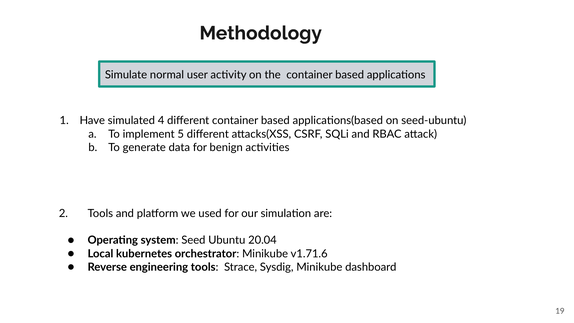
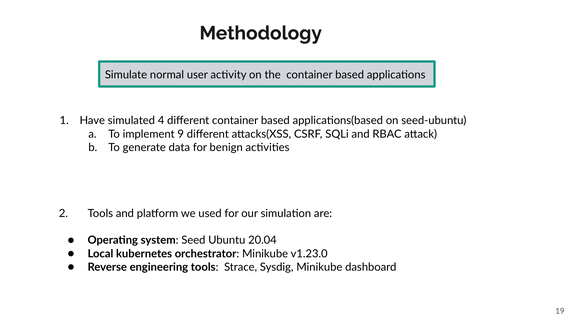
5: 5 -> 9
v1.71.6: v1.71.6 -> v1.23.0
